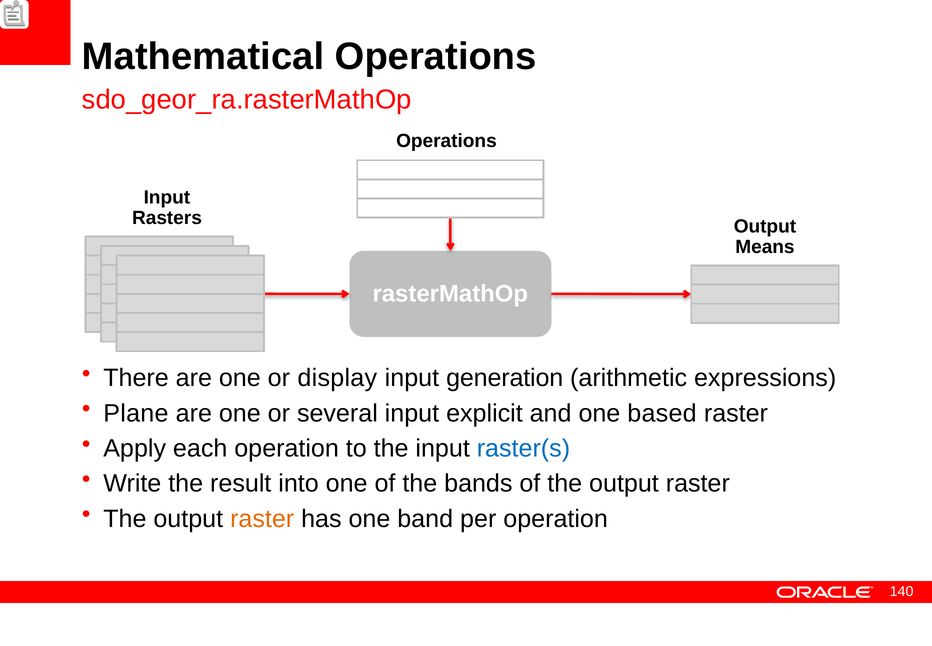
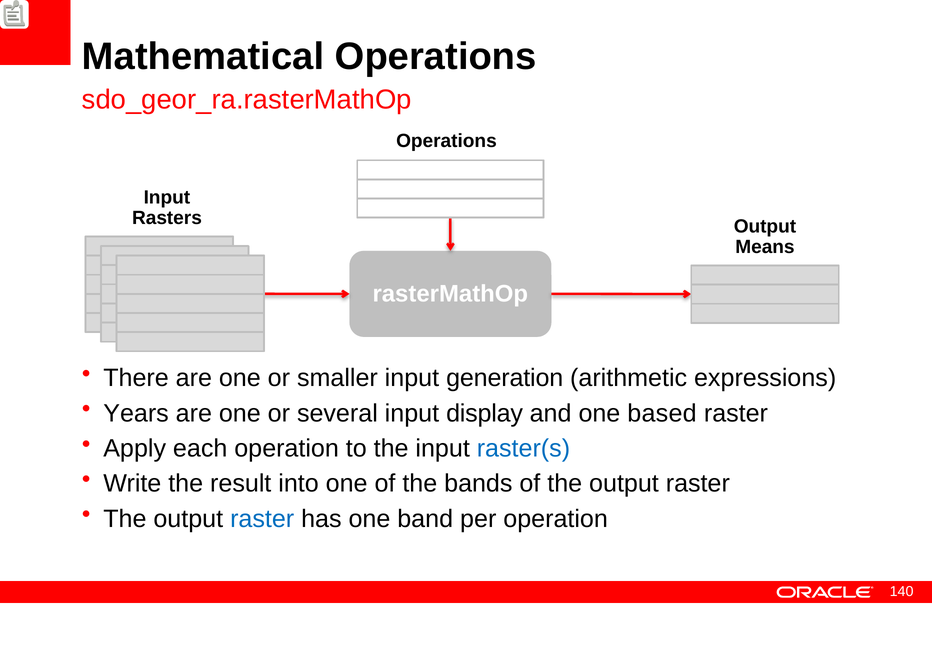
display: display -> smaller
Plane: Plane -> Years
explicit: explicit -> display
raster at (262, 518) colour: orange -> blue
